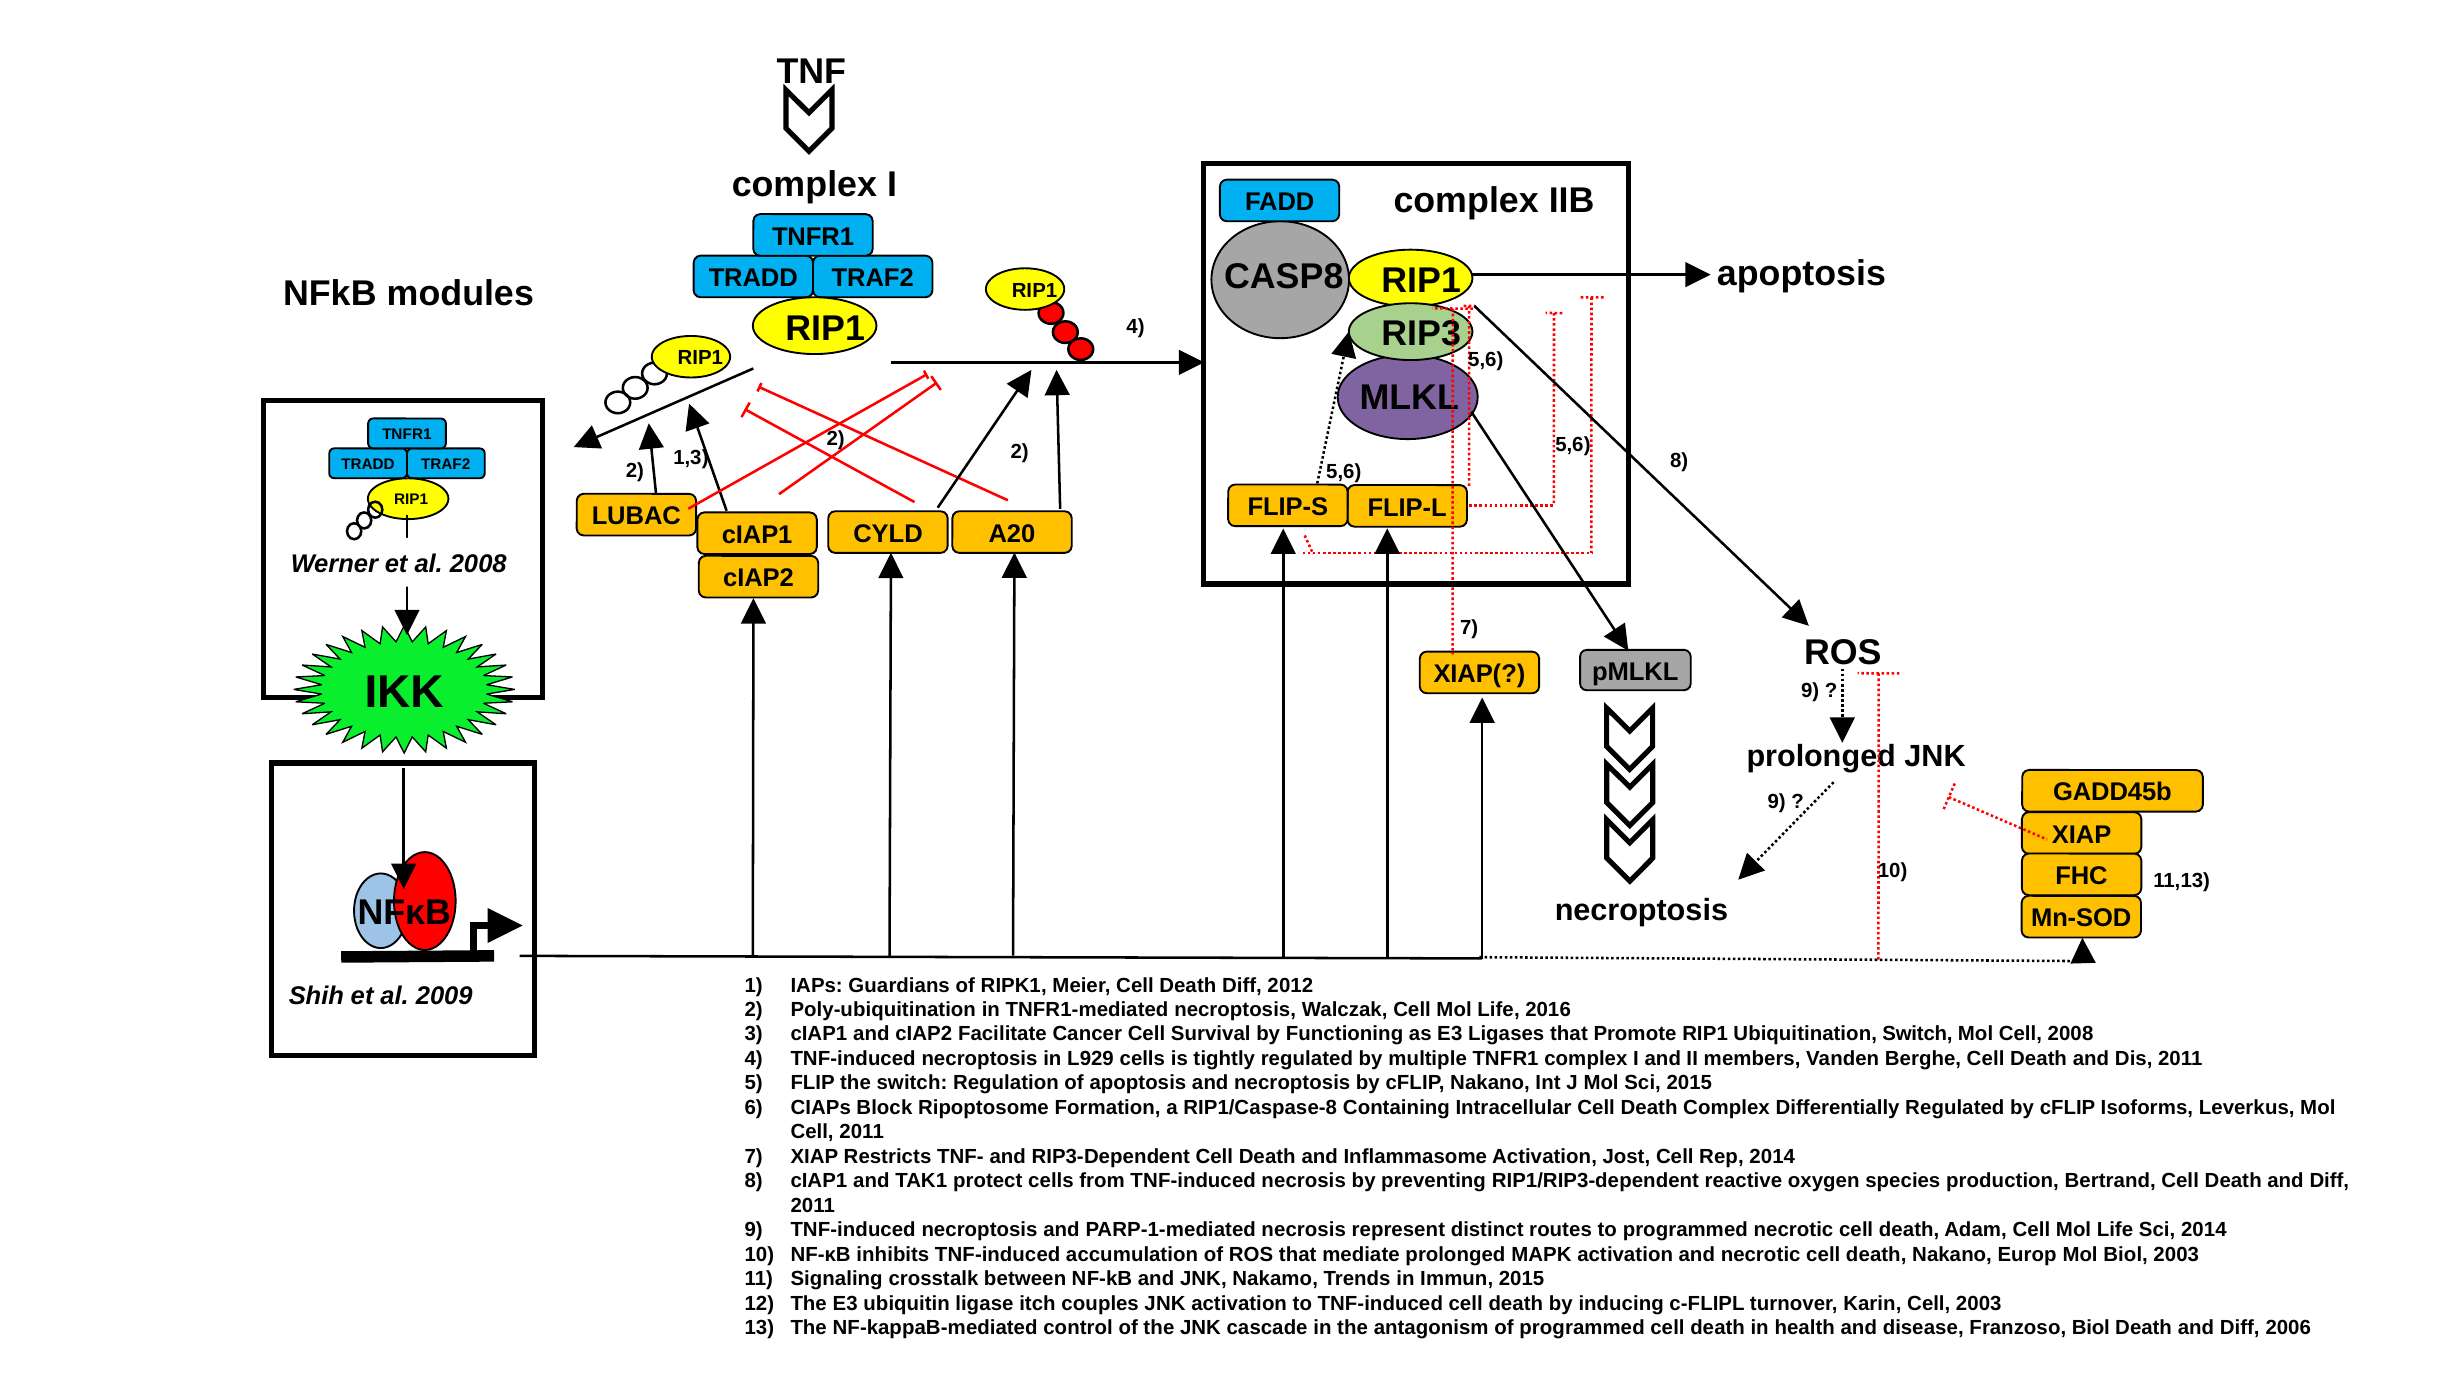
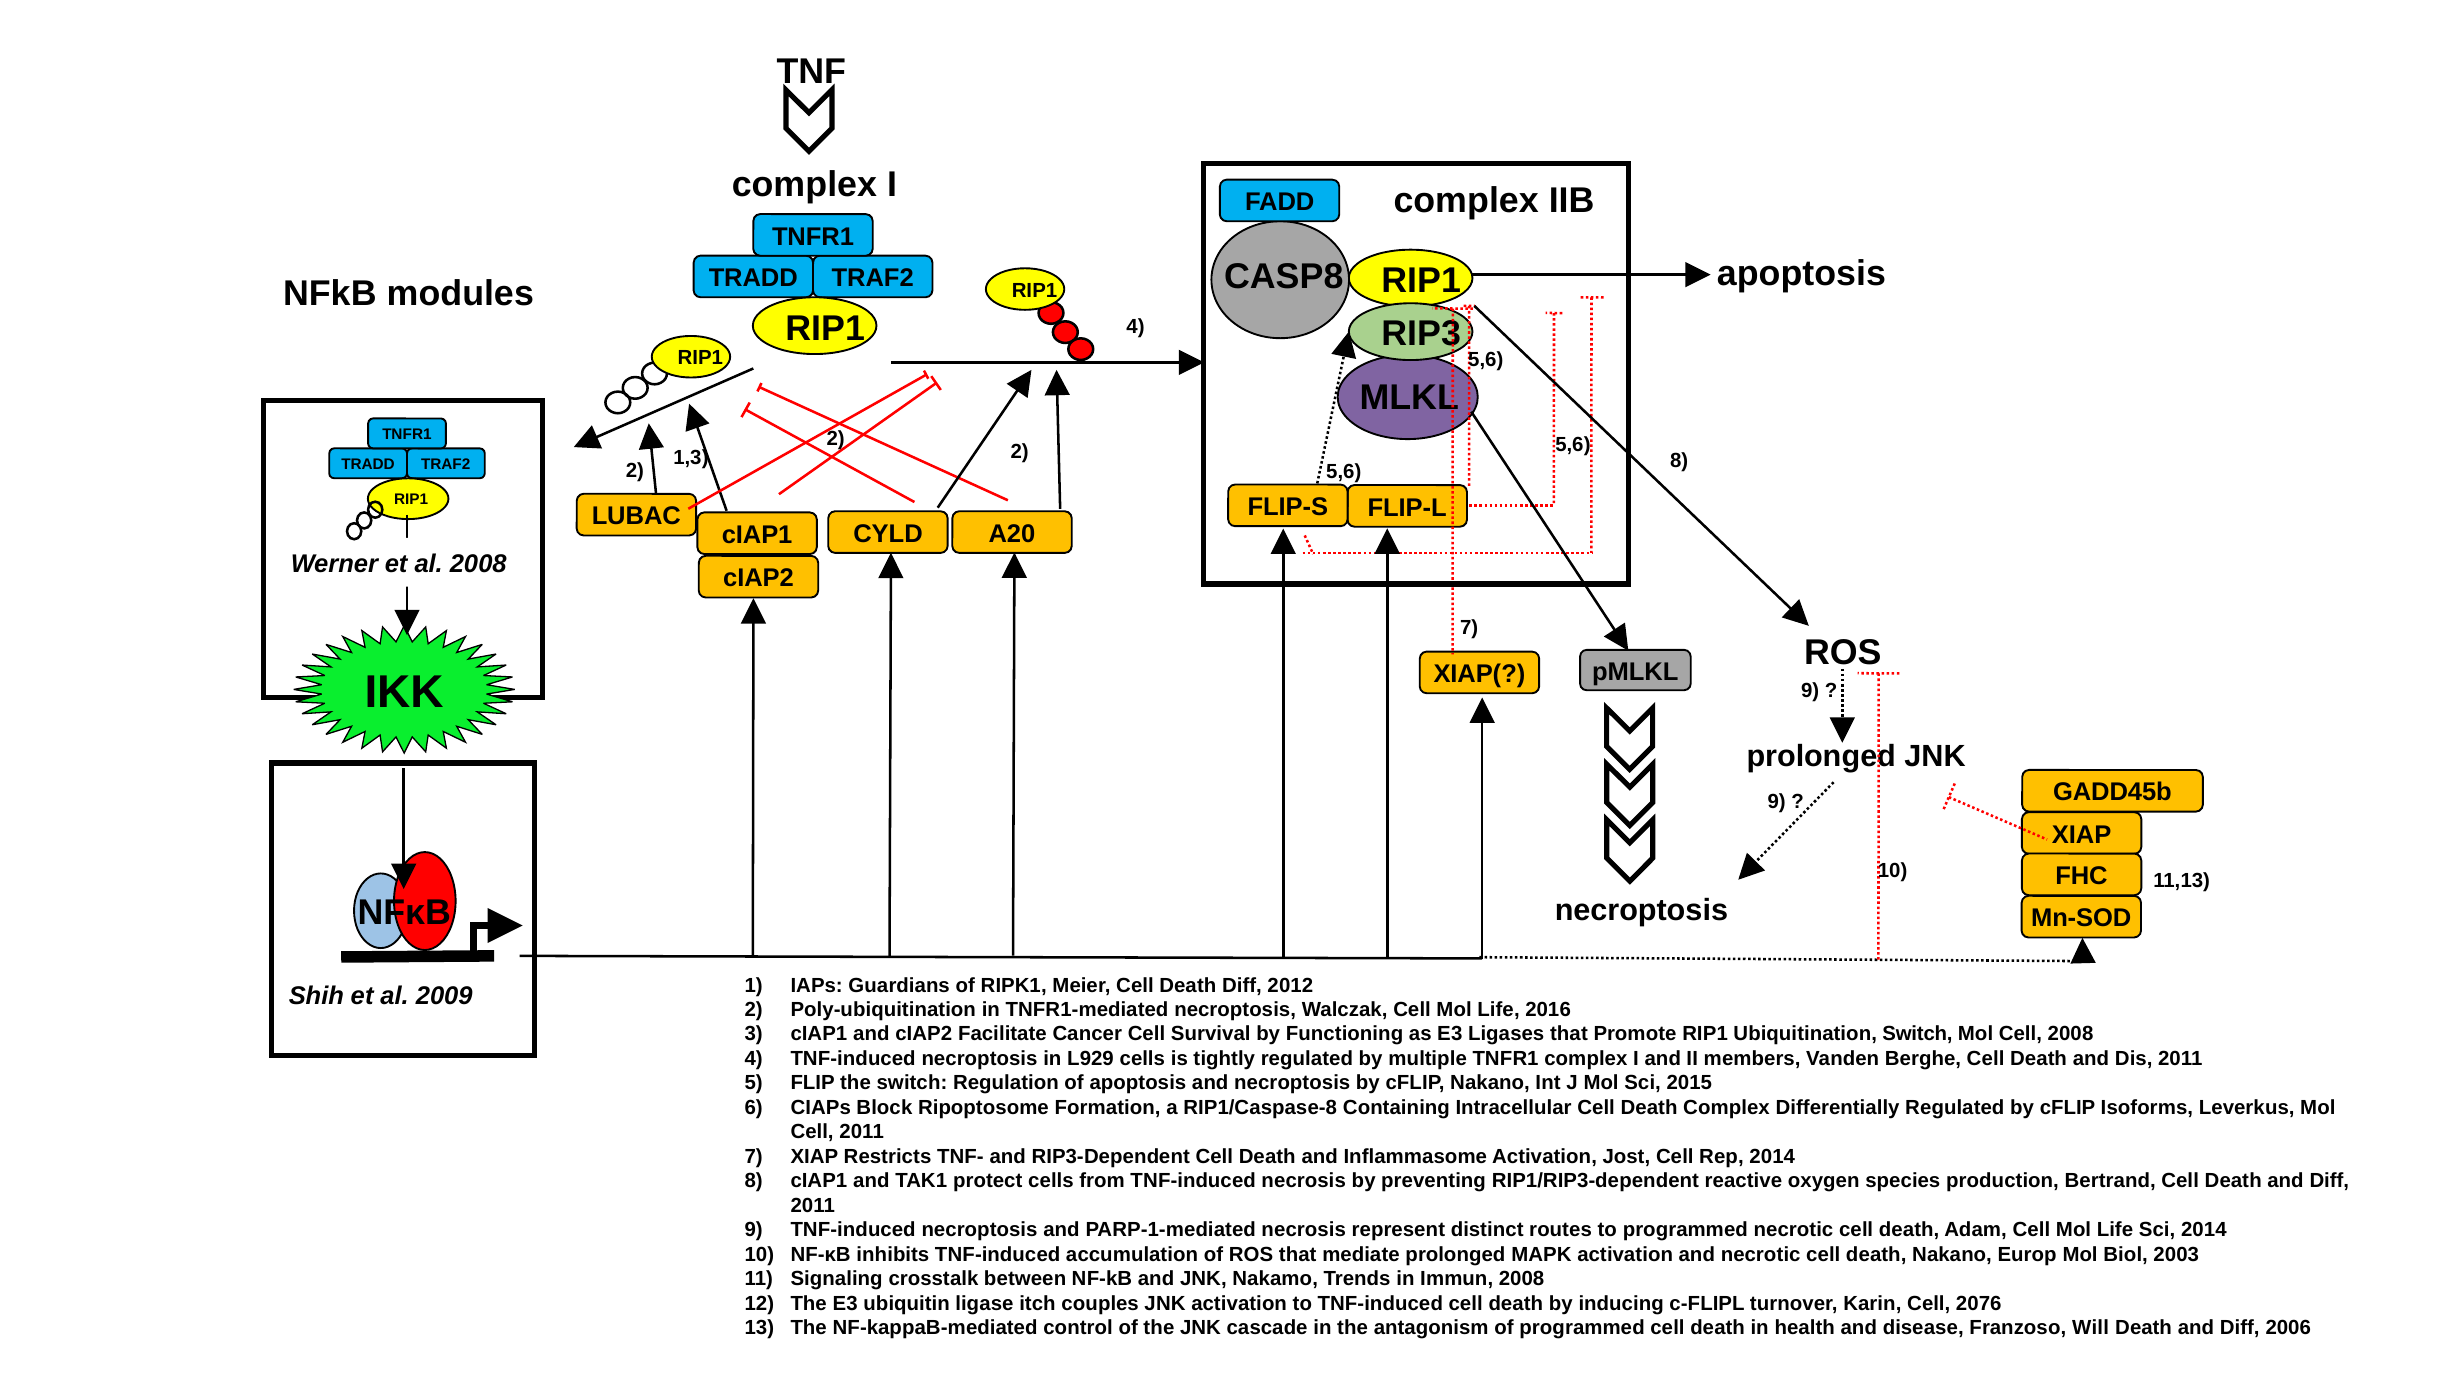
Immun 2015: 2015 -> 2008
Cell 2003: 2003 -> 2076
Franzoso Biol: Biol -> Will
